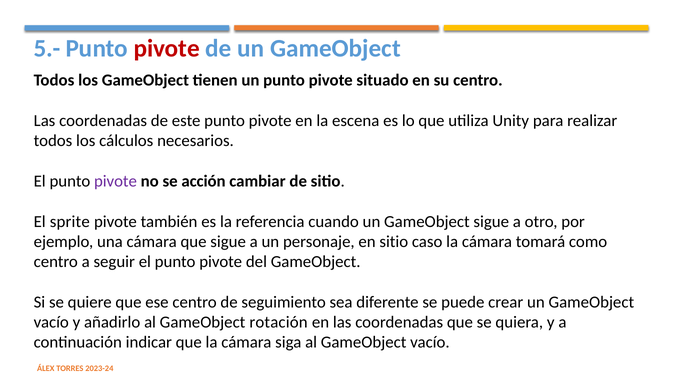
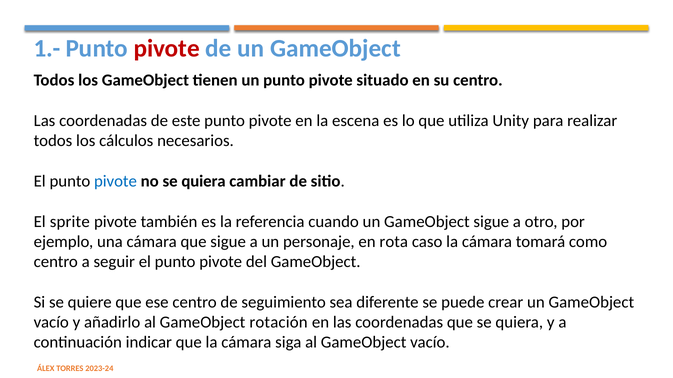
5.-: 5.- -> 1.-
pivote at (115, 181) colour: purple -> blue
no se acción: acción -> quiera
en sitio: sitio -> rota
